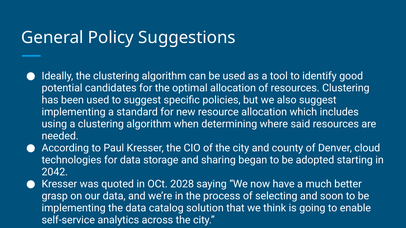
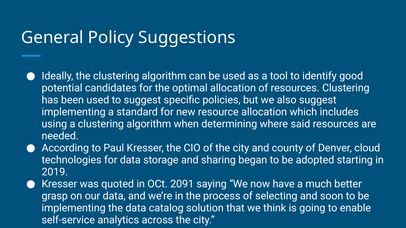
2042: 2042 -> 2019
2028: 2028 -> 2091
